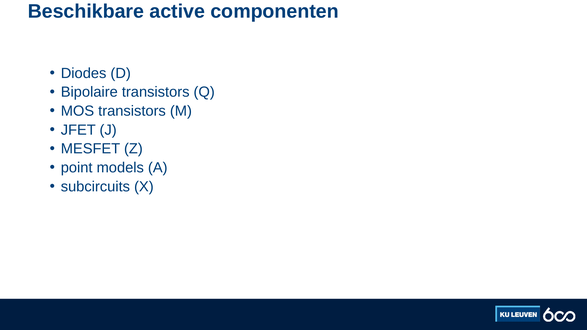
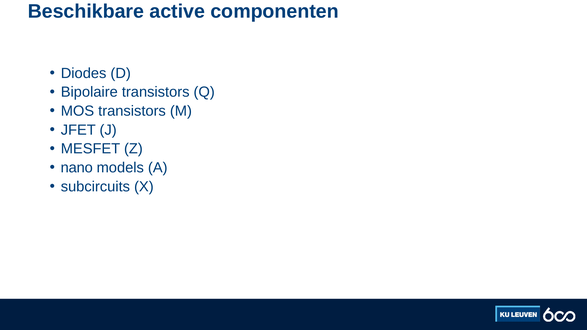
point: point -> nano
